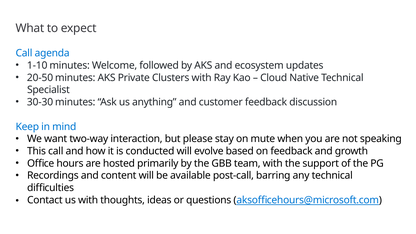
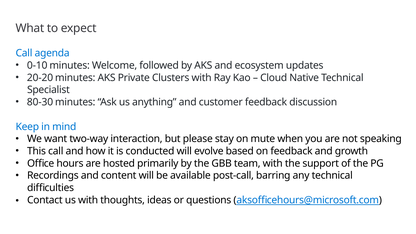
1-10: 1-10 -> 0-10
20-50: 20-50 -> 20-20
30-30: 30-30 -> 80-30
